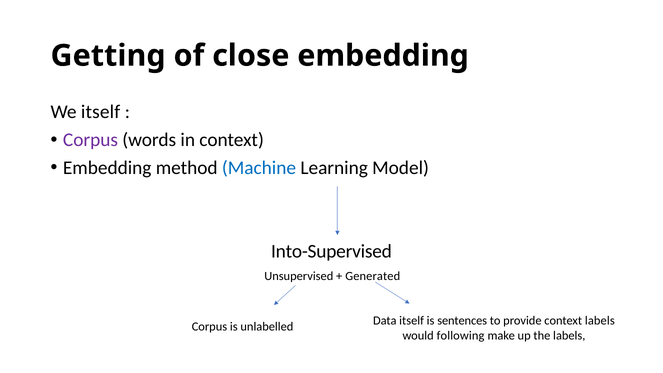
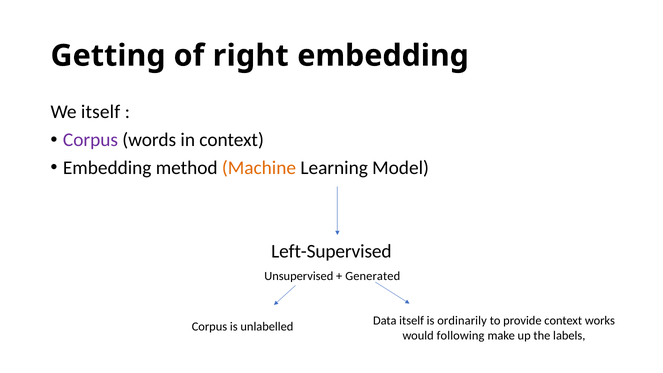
close: close -> right
Machine colour: blue -> orange
Into-Supervised: Into-Supervised -> Left-Supervised
sentences: sentences -> ordinarily
context labels: labels -> works
